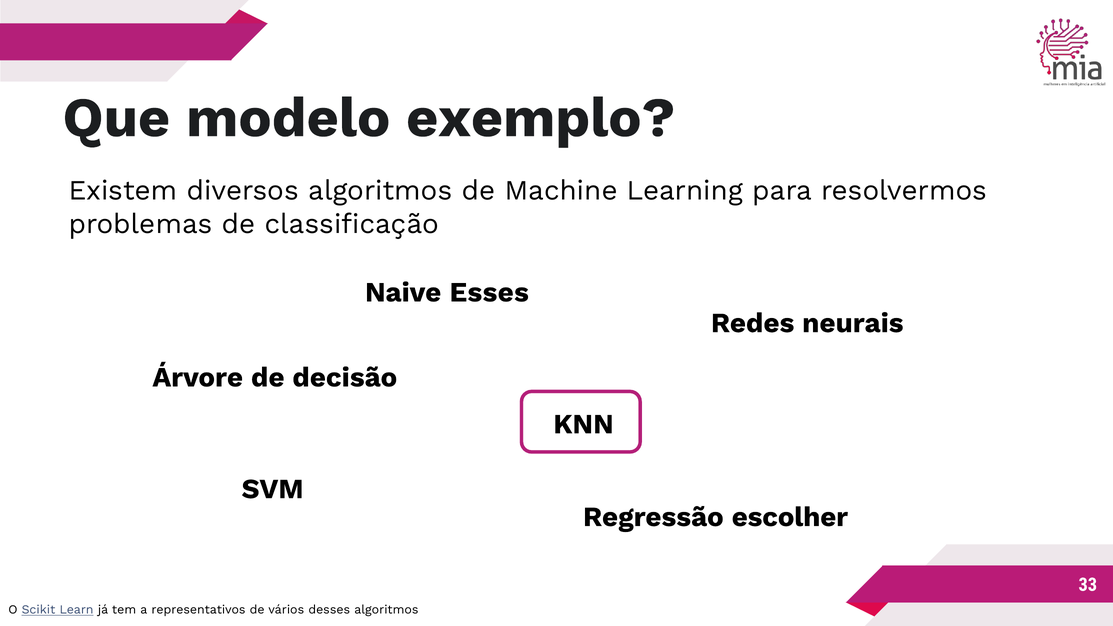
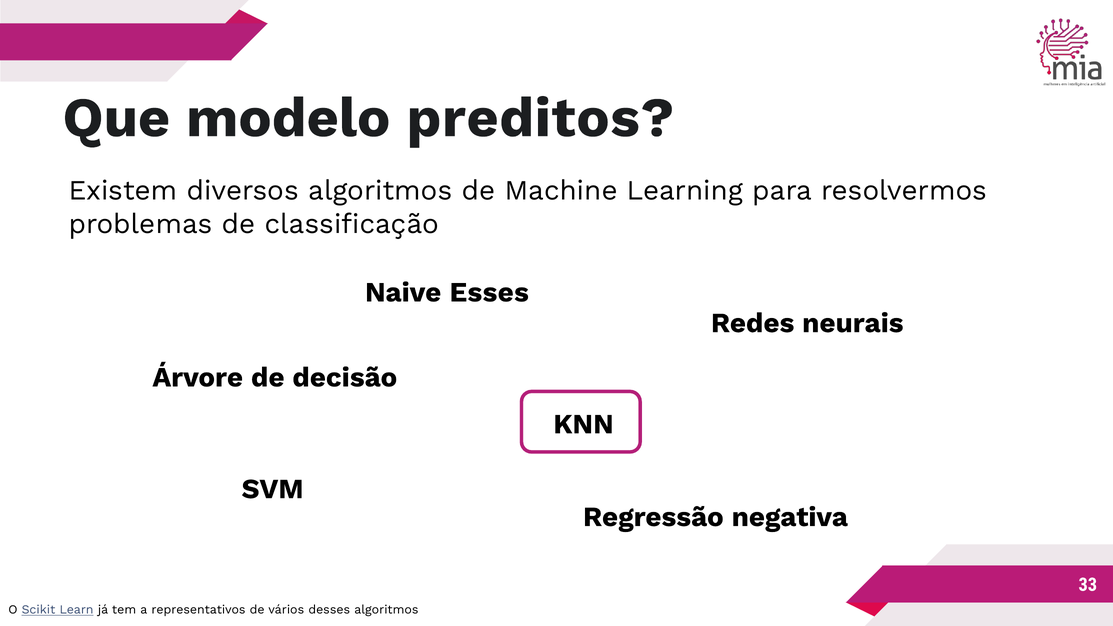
exemplo: exemplo -> preditos
escolher: escolher -> negativa
